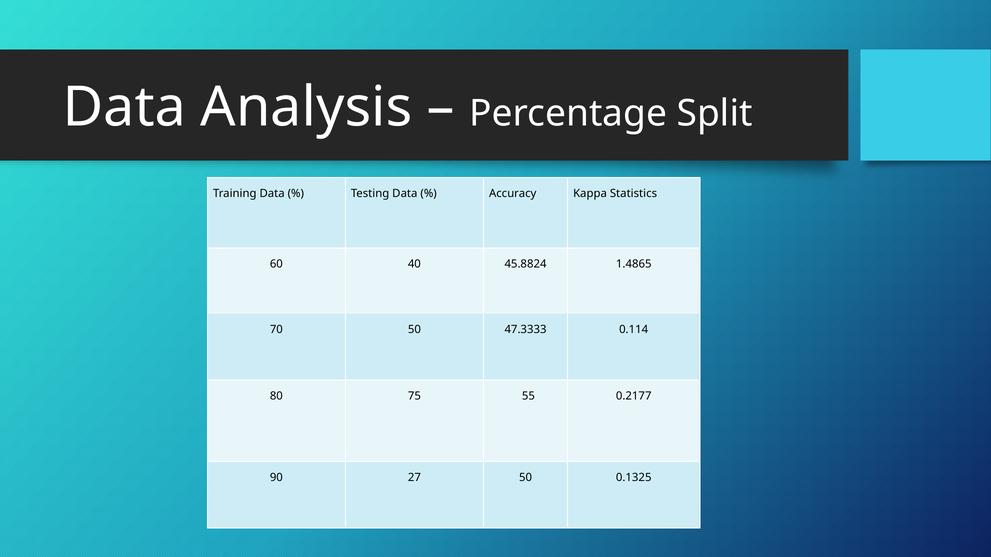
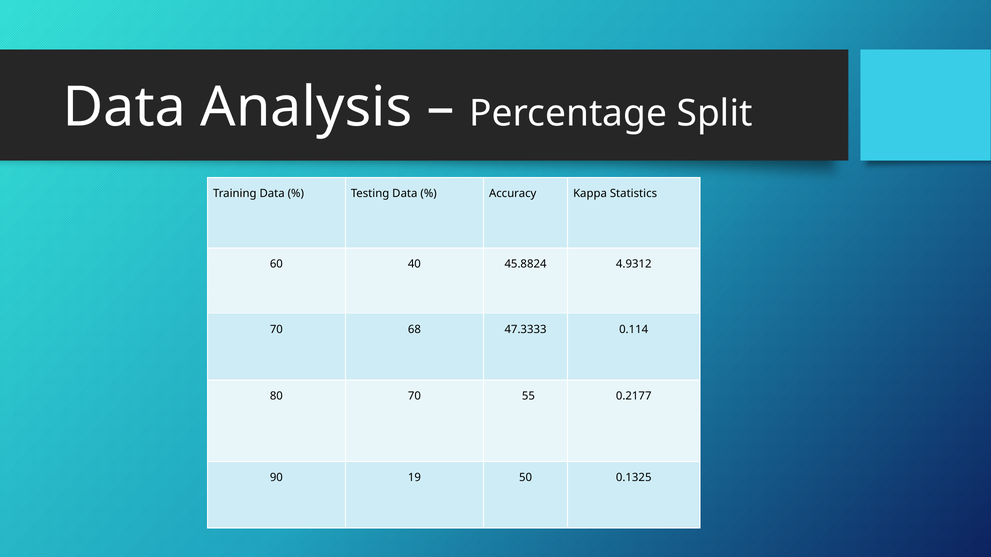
1.4865: 1.4865 -> 4.9312
70 50: 50 -> 68
80 75: 75 -> 70
27: 27 -> 19
